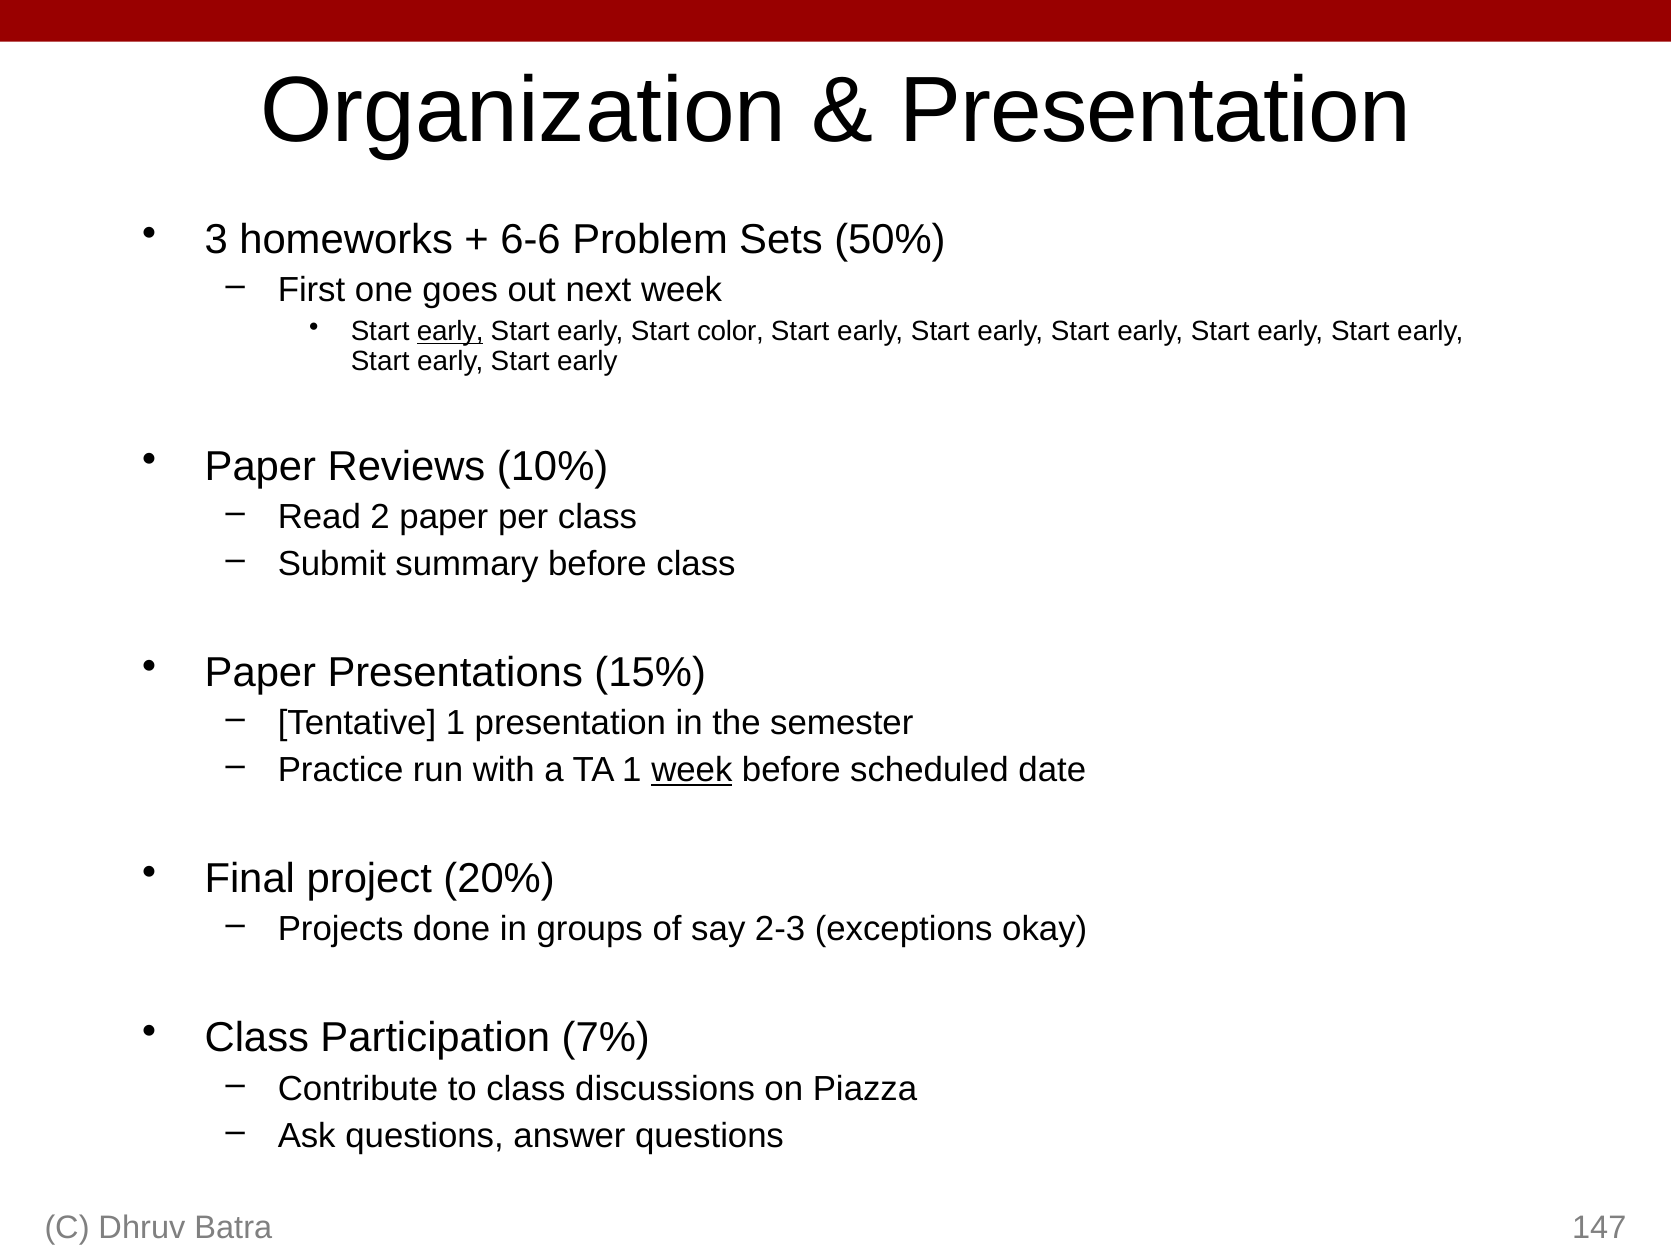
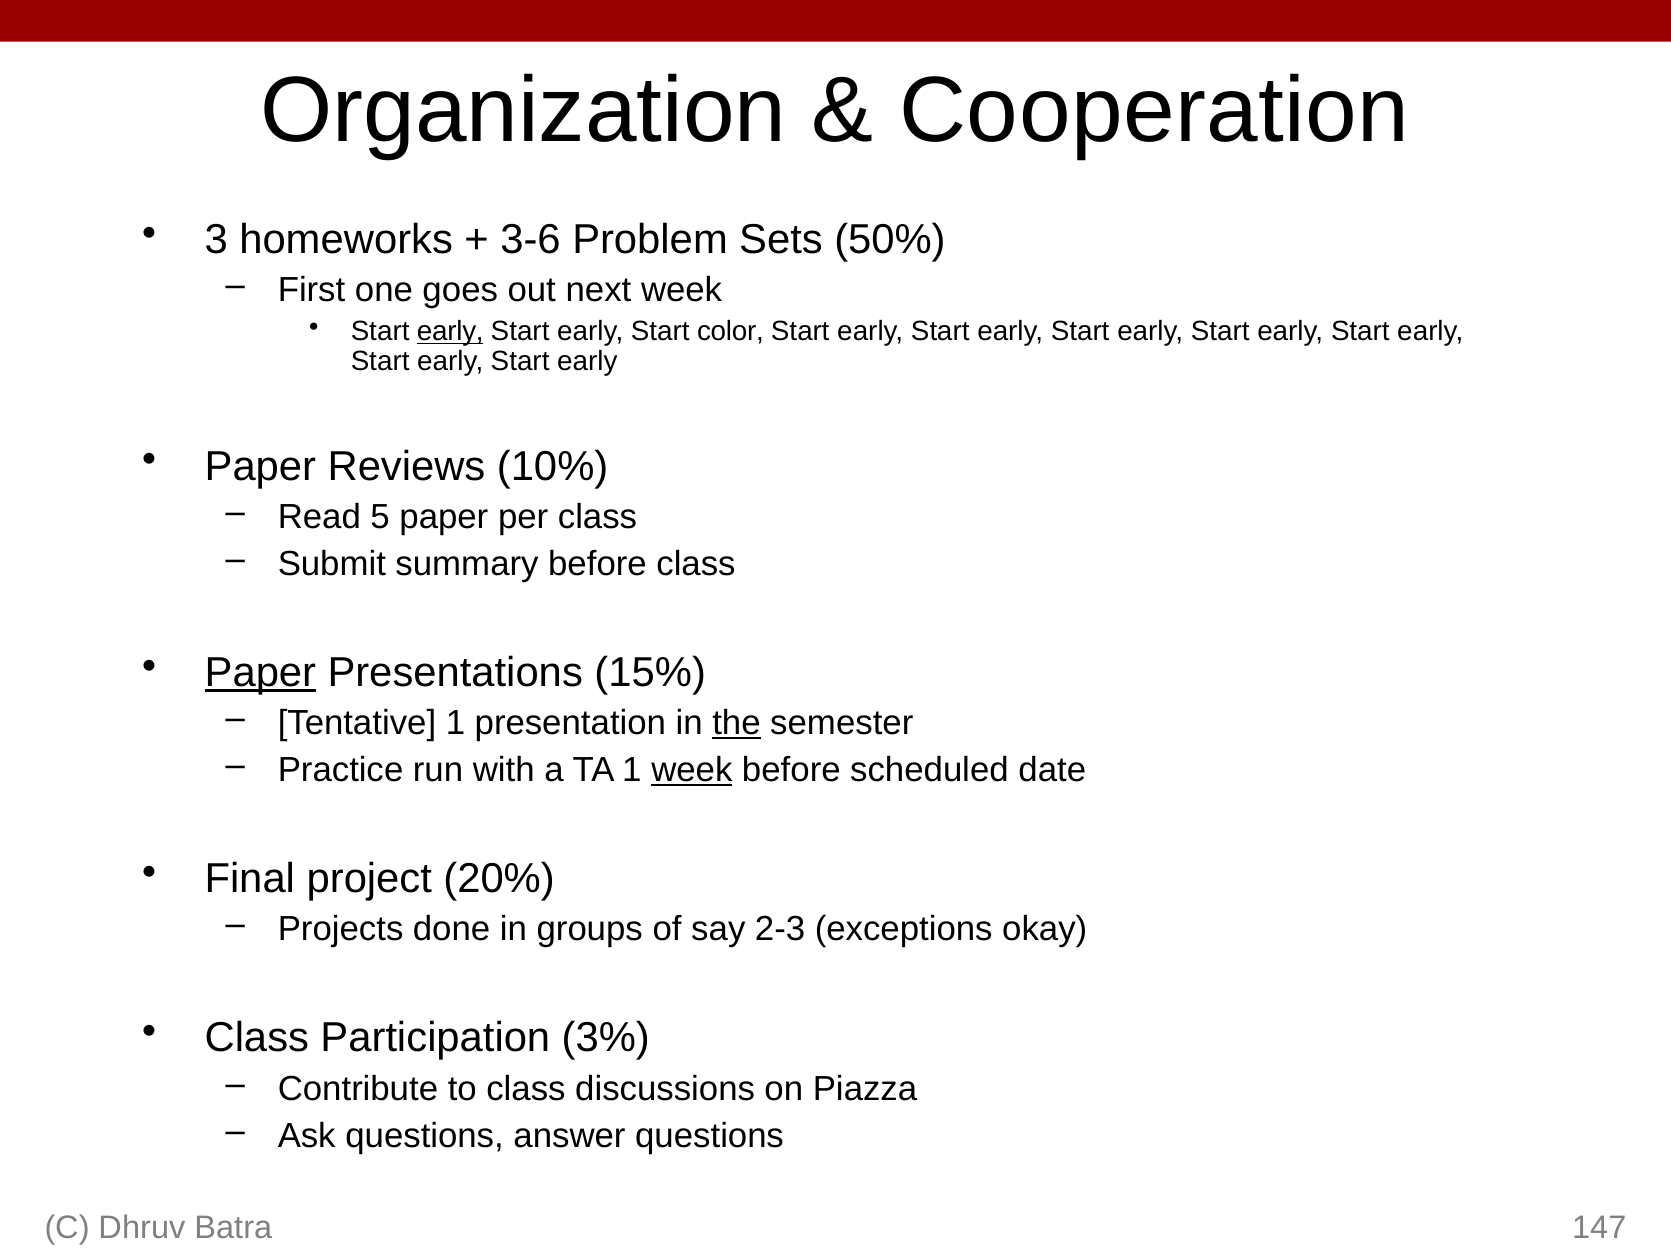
Presentation at (1155, 111): Presentation -> Cooperation
6-6: 6-6 -> 3-6
2: 2 -> 5
Paper at (260, 673) underline: none -> present
the underline: none -> present
7%: 7% -> 3%
